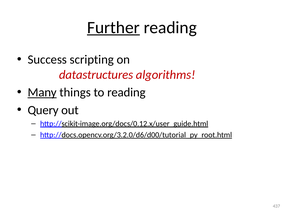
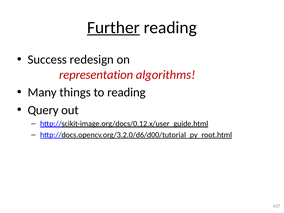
scripting: scripting -> redesign
datastructures: datastructures -> representation
Many underline: present -> none
